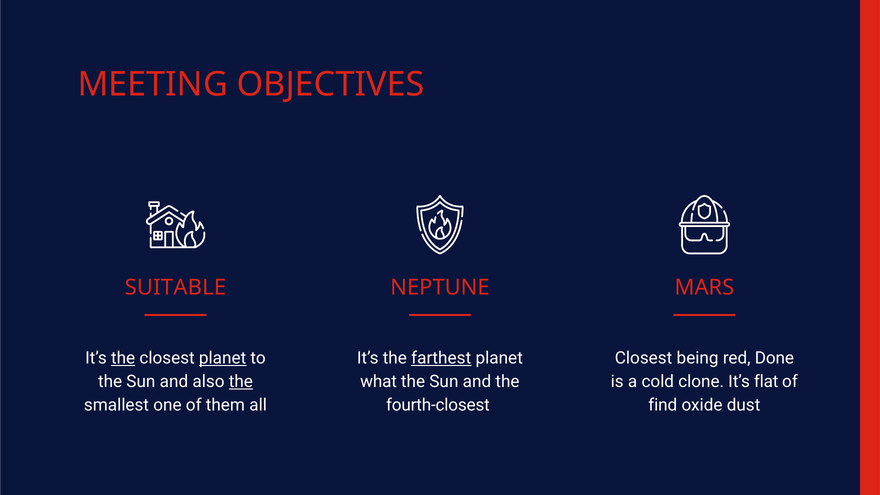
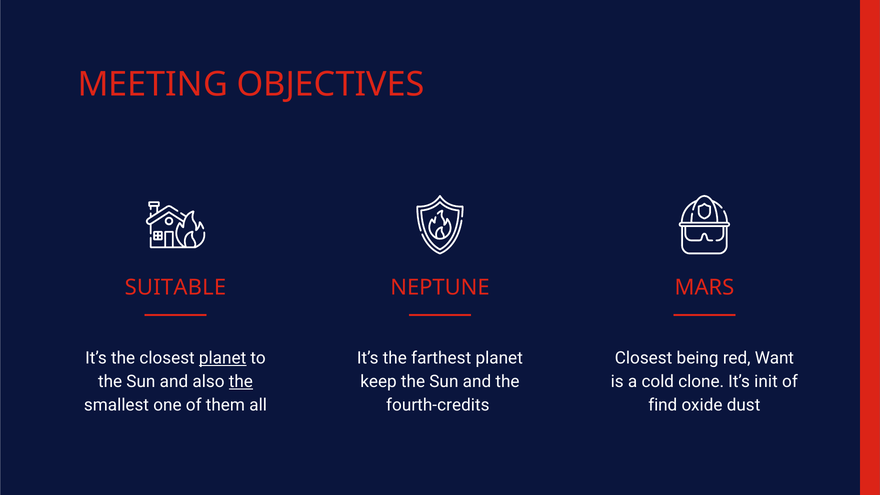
the at (123, 358) underline: present -> none
farthest underline: present -> none
Done: Done -> Want
what: what -> keep
flat: flat -> init
fourth-closest: fourth-closest -> fourth-credits
